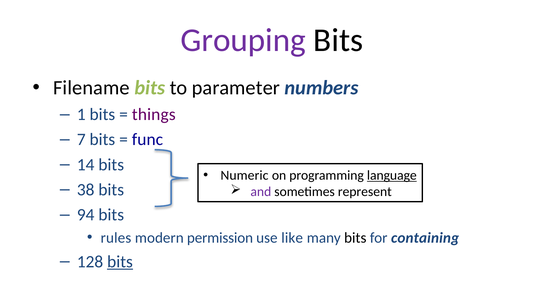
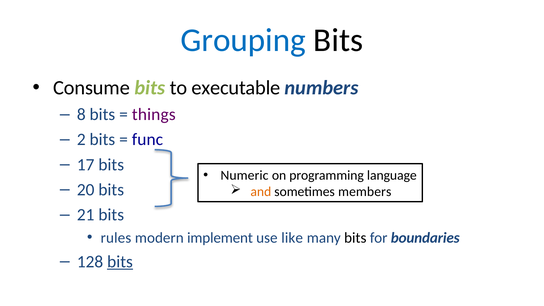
Grouping colour: purple -> blue
Filename: Filename -> Consume
parameter: parameter -> executable
1: 1 -> 8
7: 7 -> 2
14: 14 -> 17
language underline: present -> none
38: 38 -> 20
and colour: purple -> orange
represent: represent -> members
94: 94 -> 21
permission: permission -> implement
containing: containing -> boundaries
